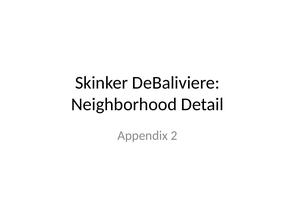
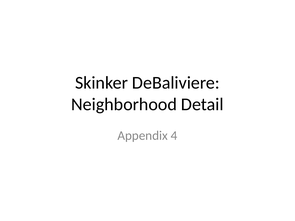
2: 2 -> 4
